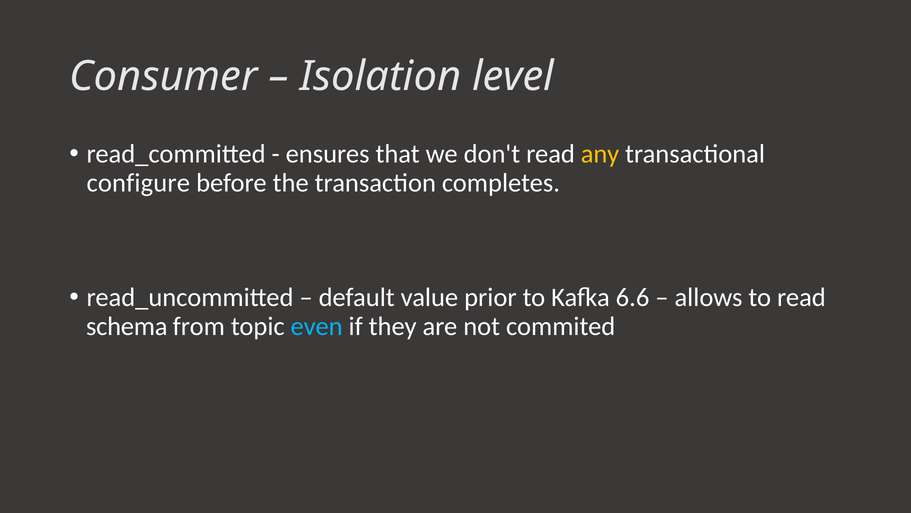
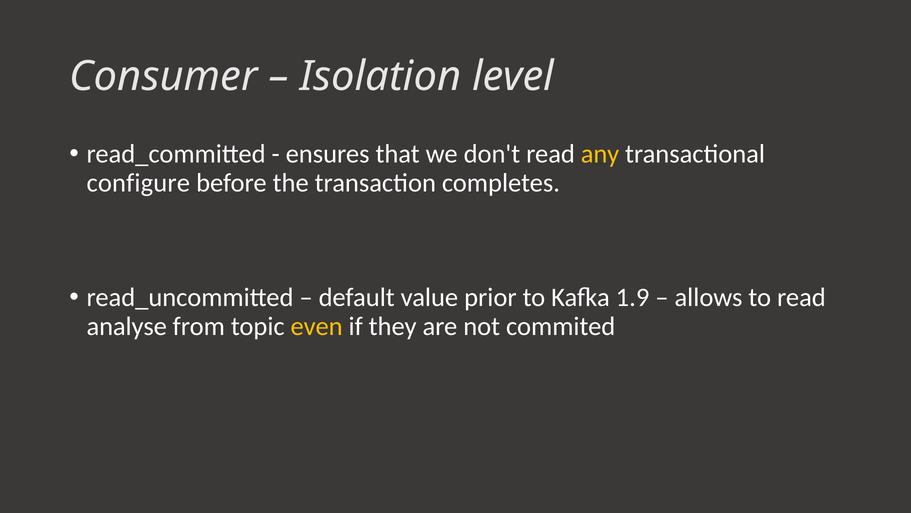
6.6: 6.6 -> 1.9
schema: schema -> analyse
even colour: light blue -> yellow
